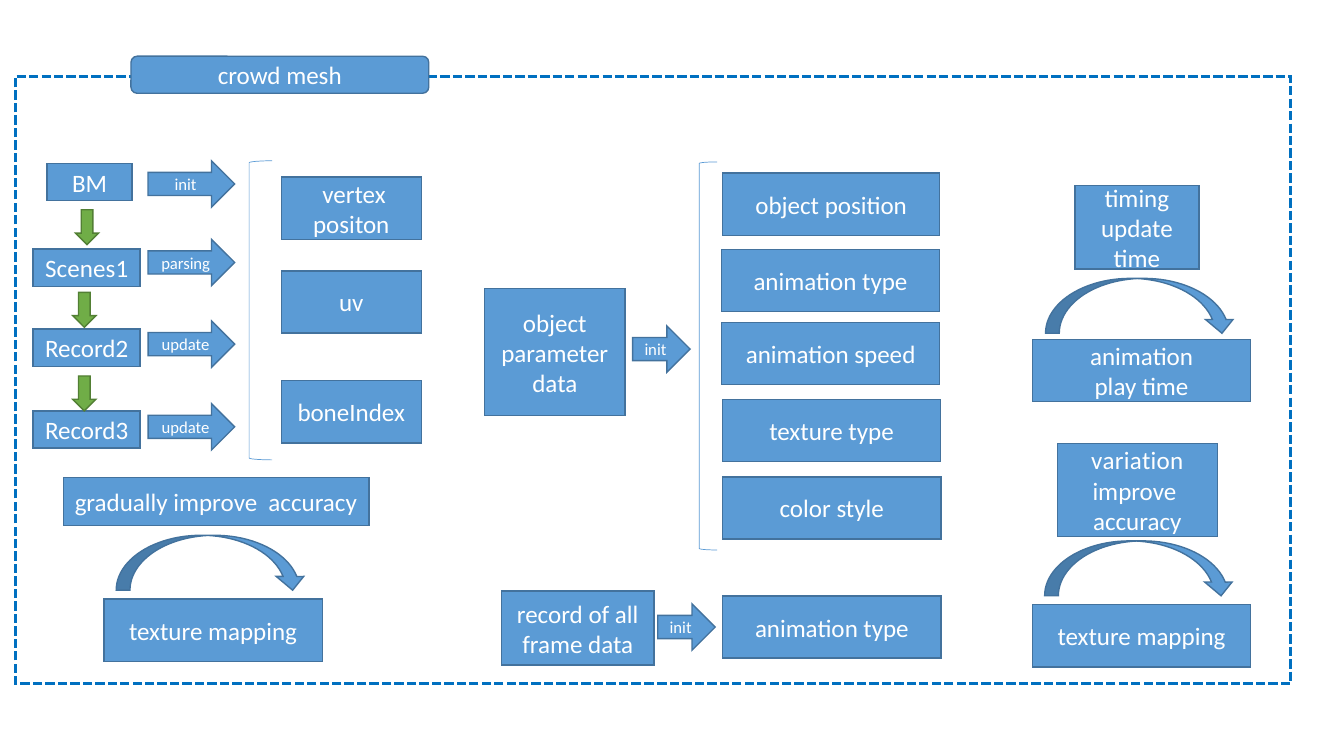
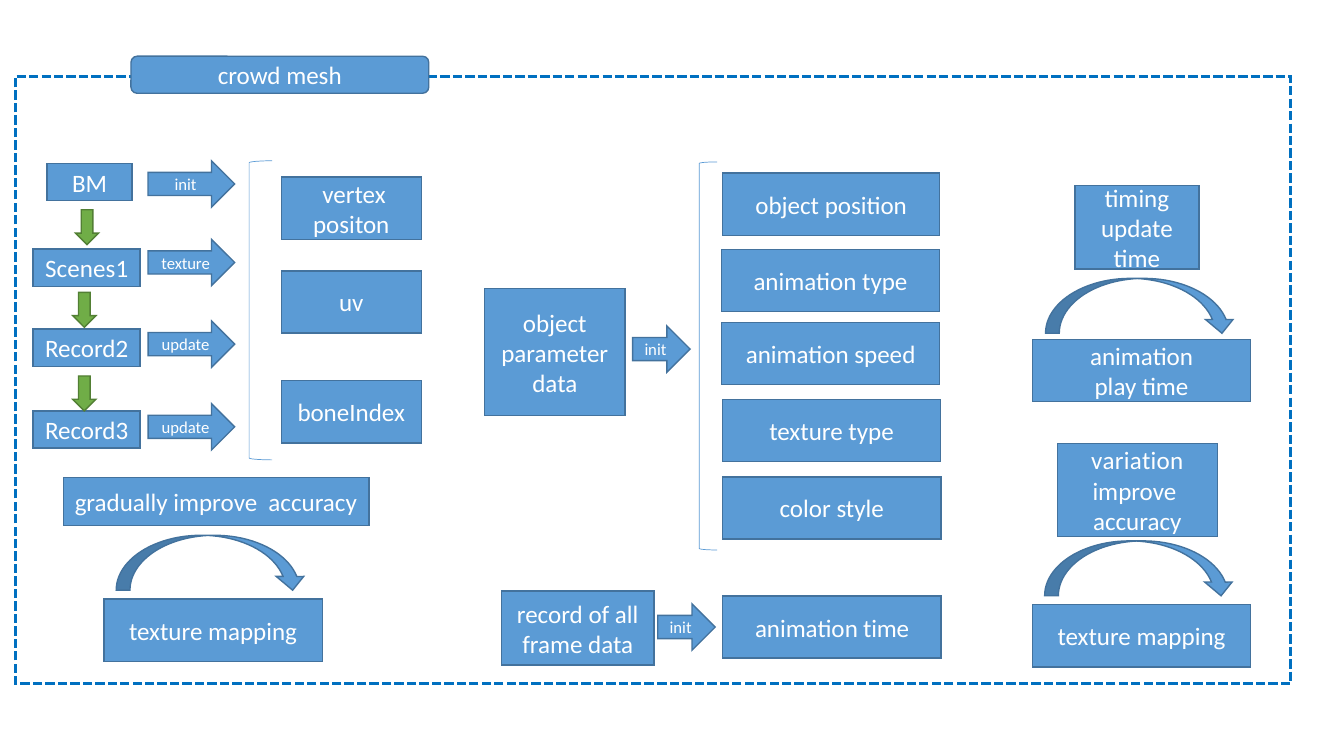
parsing at (186, 264): parsing -> texture
type at (886, 629): type -> time
